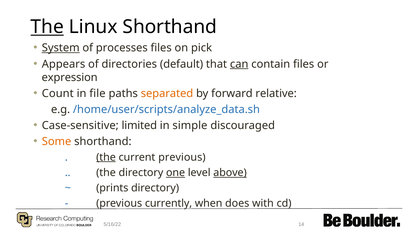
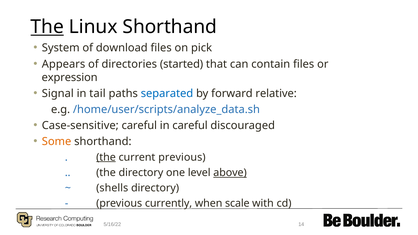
System underline: present -> none
processes: processes -> download
default: default -> started
can underline: present -> none
Count: Count -> Signal
file: file -> tail
separated colour: orange -> blue
Case-sensitive limited: limited -> careful
in simple: simple -> careful
one underline: present -> none
prints: prints -> shells
does: does -> scale
